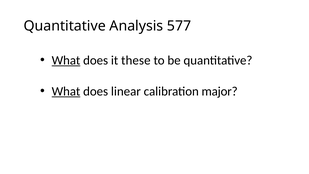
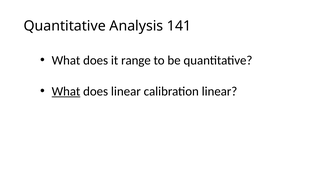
577: 577 -> 141
What at (66, 60) underline: present -> none
these: these -> range
calibration major: major -> linear
